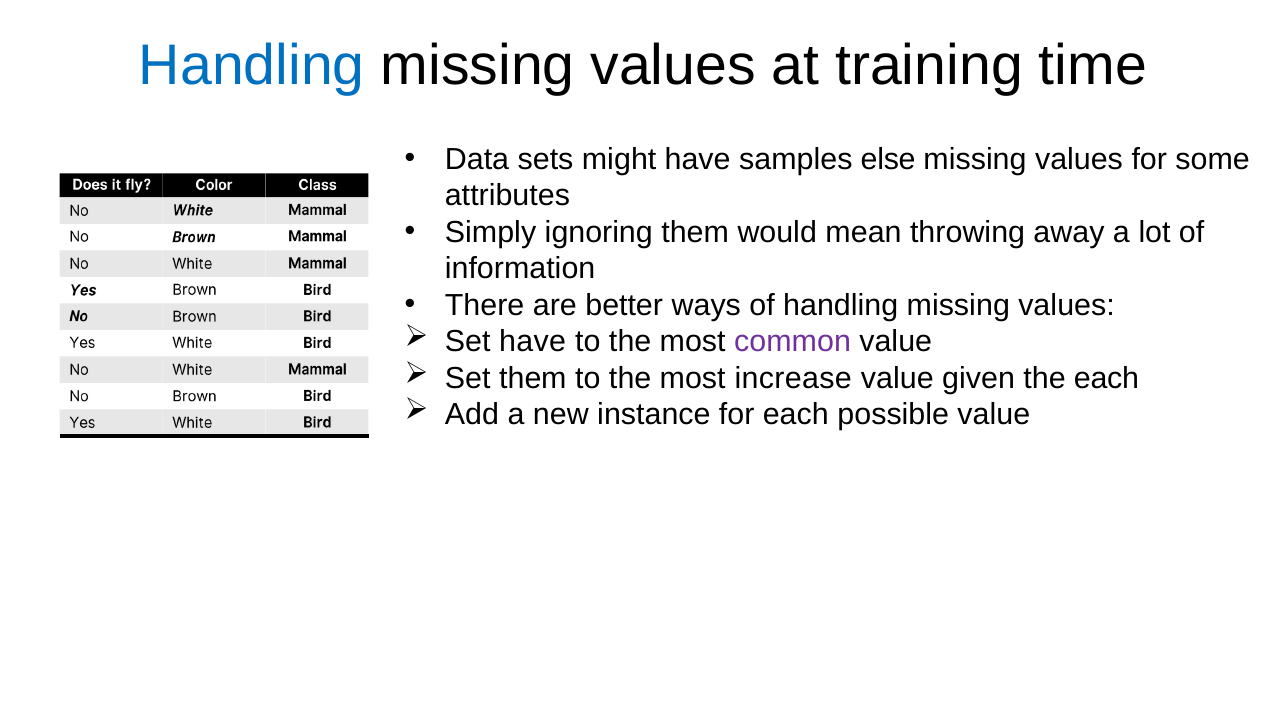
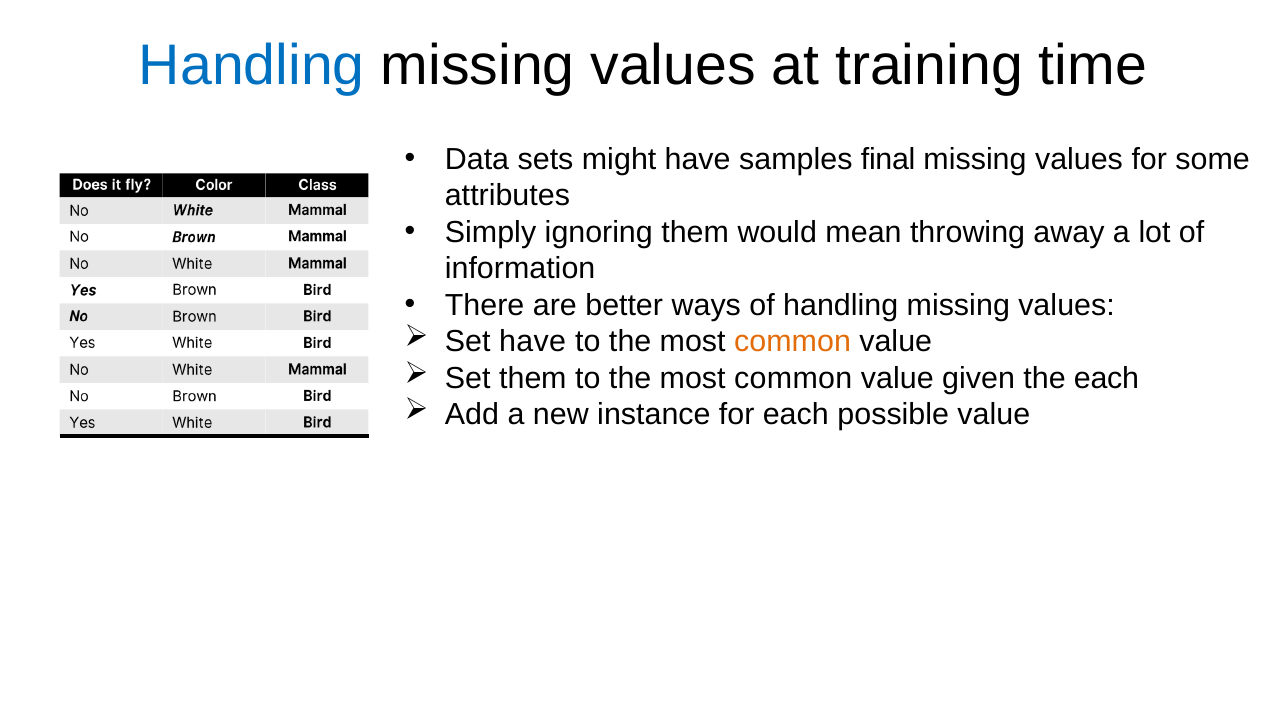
else: else -> final
common at (793, 342) colour: purple -> orange
increase at (793, 378): increase -> common
